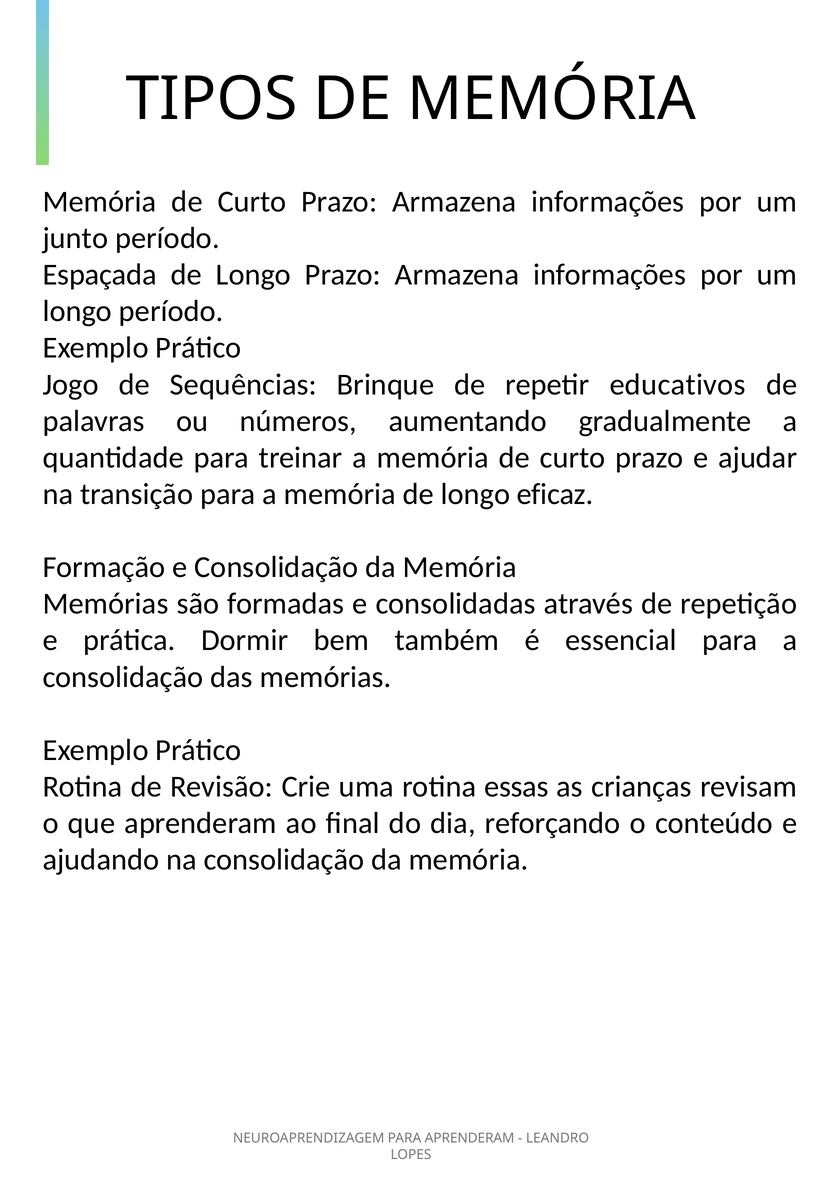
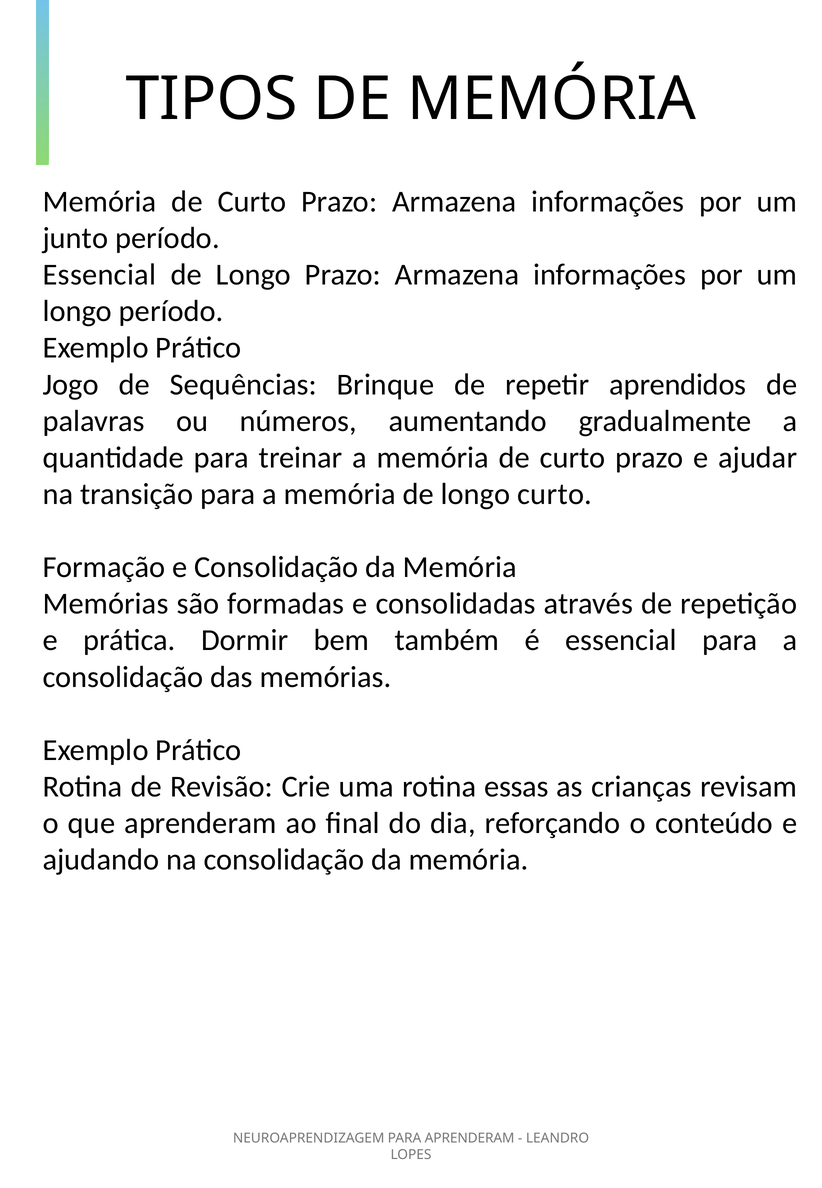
Espaçada at (100, 275): Espaçada -> Essencial
educativos: educativos -> aprendidos
longo eficaz: eficaz -> curto
